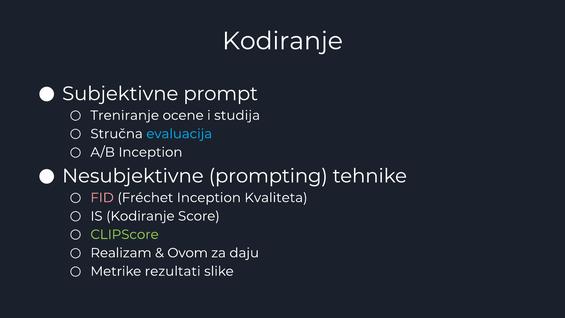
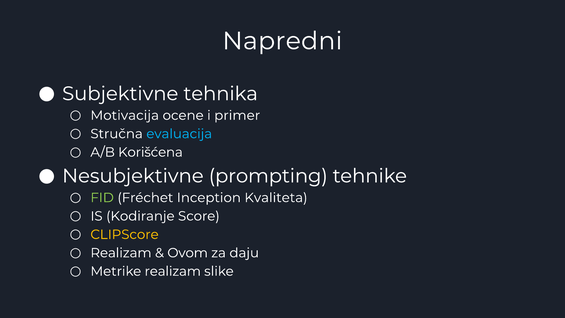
Kodiranje at (283, 41): Kodiranje -> Napredni
prompt: prompt -> tehnika
Treniranje: Treniranje -> Motivacija
studija: studija -> primer
A/B Inception: Inception -> Korišćena
FID colour: pink -> light green
CLIPScore colour: light green -> yellow
Metrike rezultati: rezultati -> realizam
